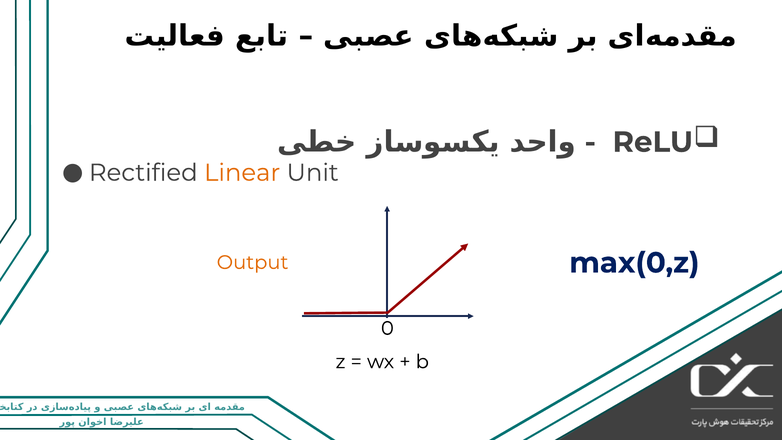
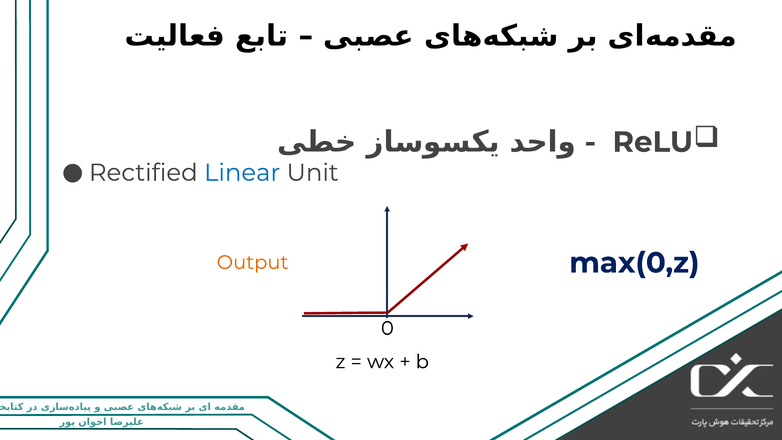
Linear colour: orange -> blue
